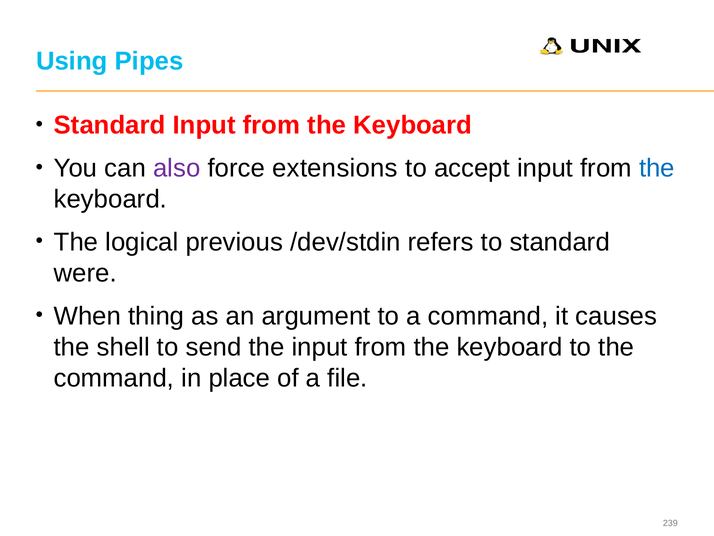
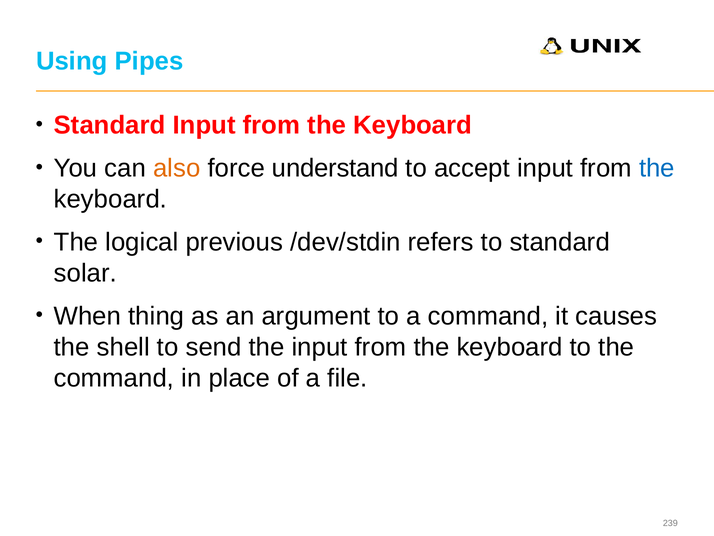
also colour: purple -> orange
extensions: extensions -> understand
were: were -> solar
